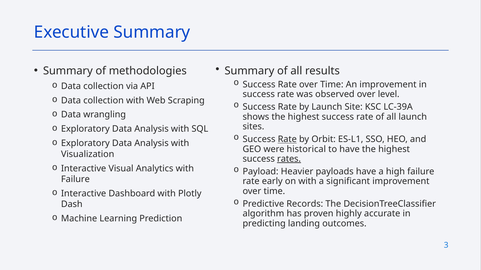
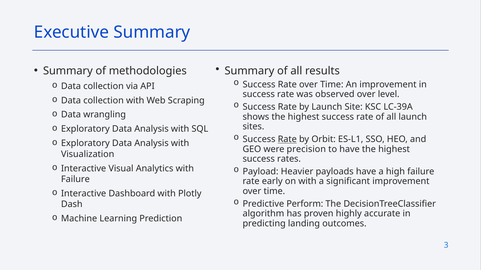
historical: historical -> precision
rates underline: present -> none
Records: Records -> Perform
